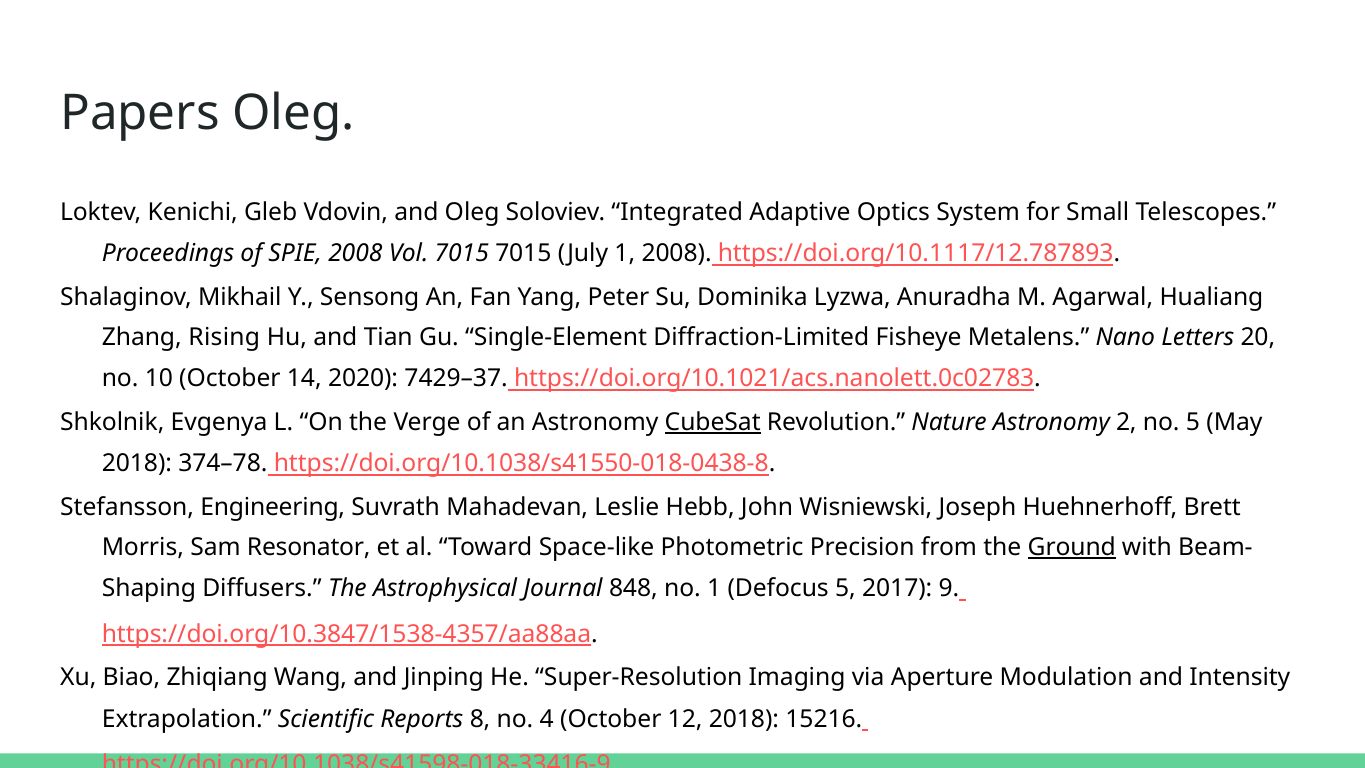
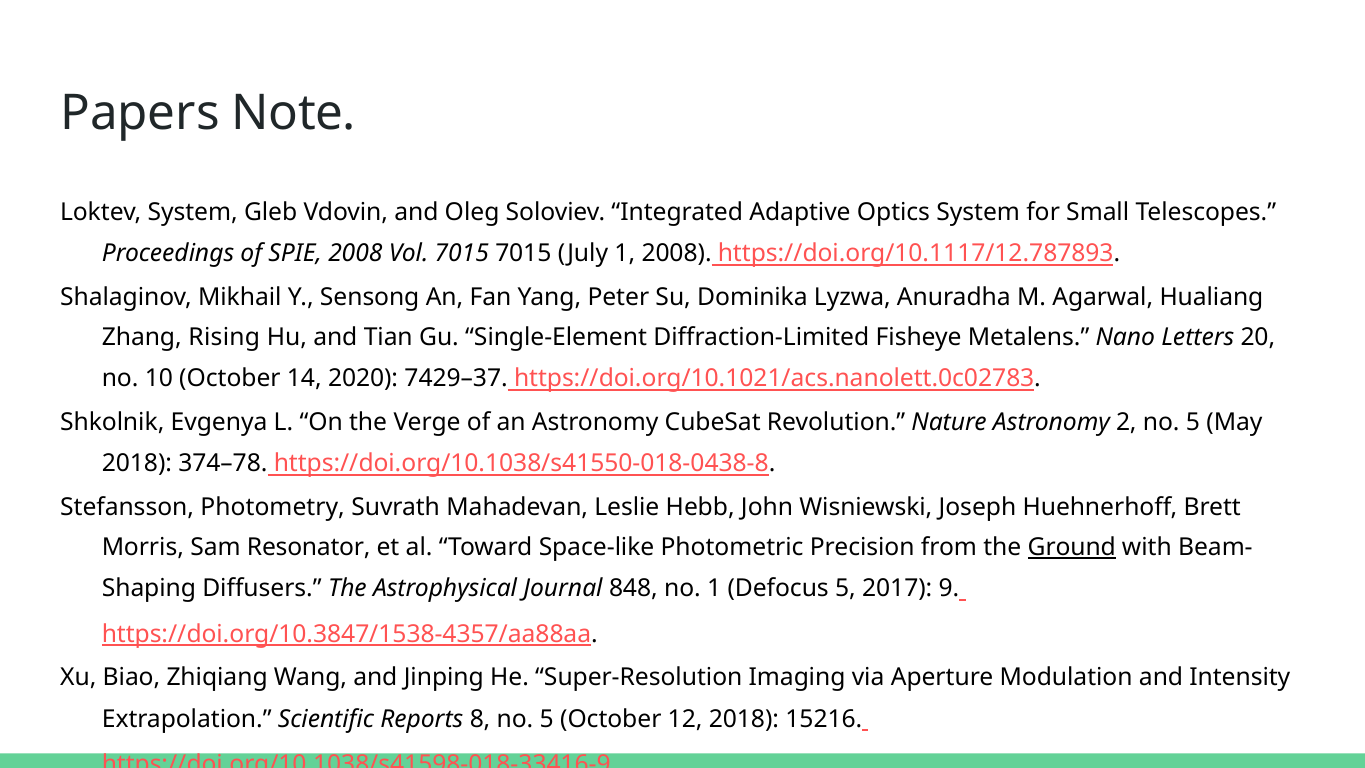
Papers Oleg: Oleg -> Note
Loktev Kenichi: Kenichi -> System
CubeSat underline: present -> none
Engineering: Engineering -> Photometry
8 no 4: 4 -> 5
